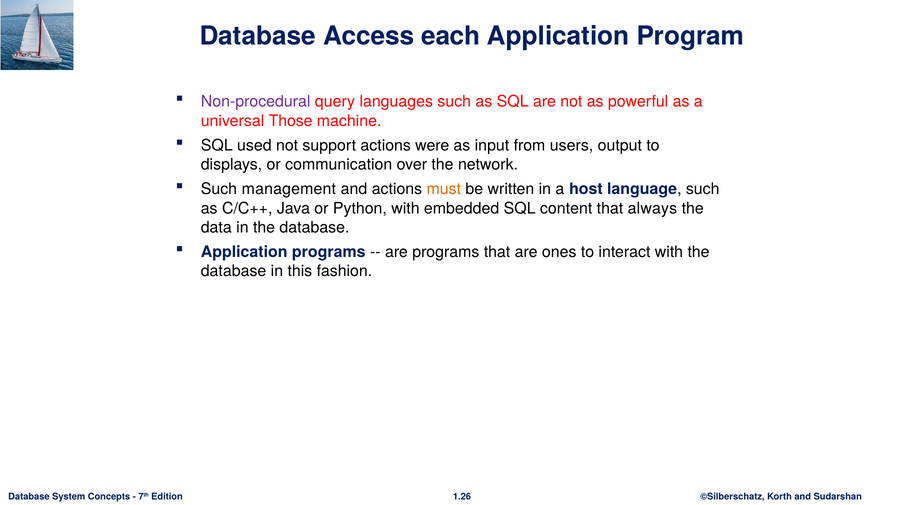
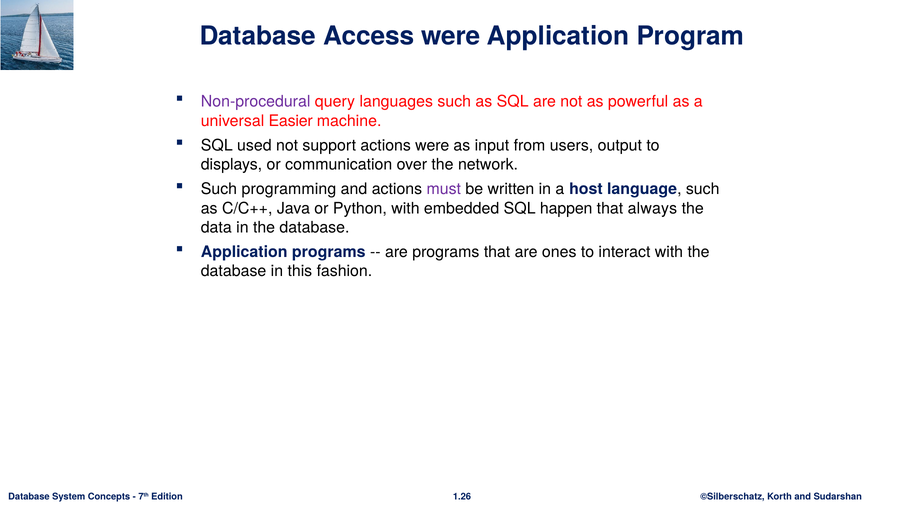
Access each: each -> were
Those: Those -> Easier
management: management -> programming
must colour: orange -> purple
content: content -> happen
